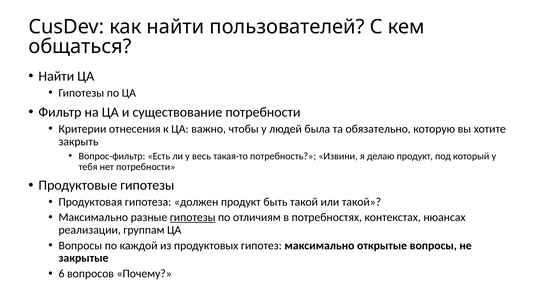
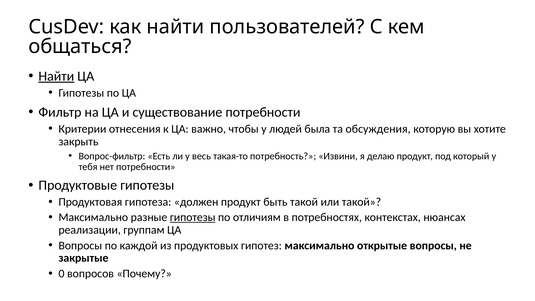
Найти at (56, 76) underline: none -> present
обязательно: обязательно -> обсуждения
6: 6 -> 0
